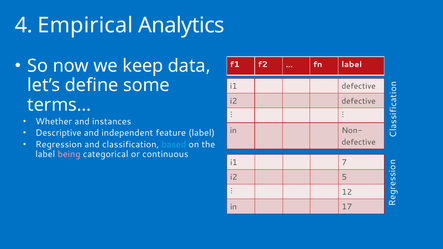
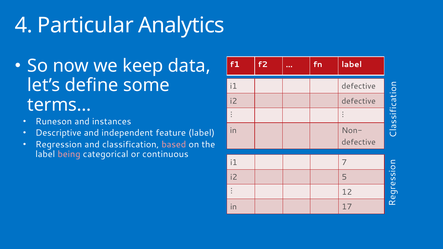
Empirical: Empirical -> Particular
Whether: Whether -> Runeson
based colour: light blue -> pink
